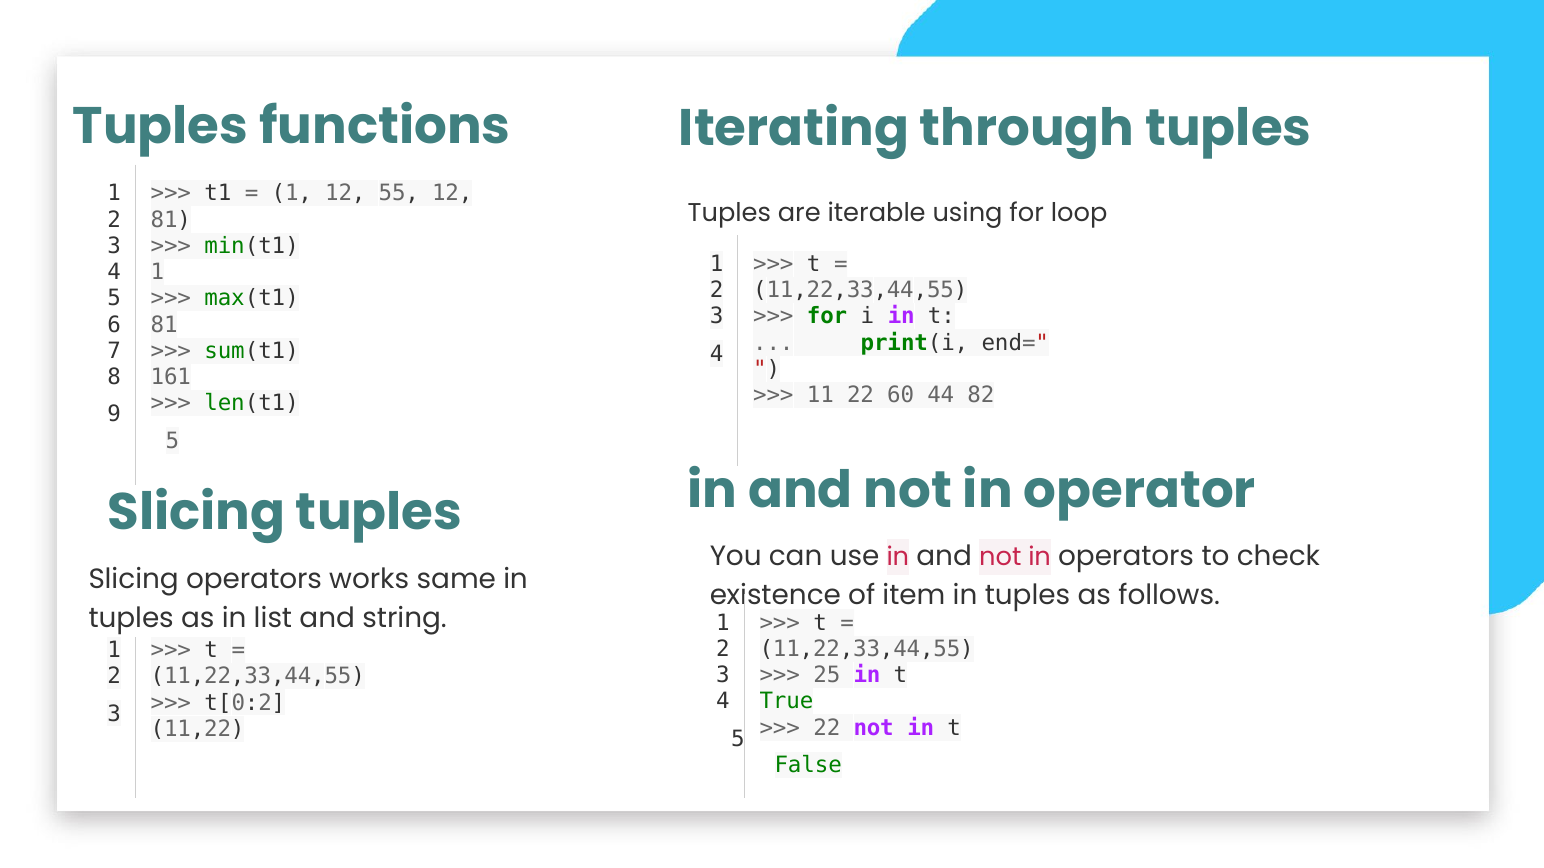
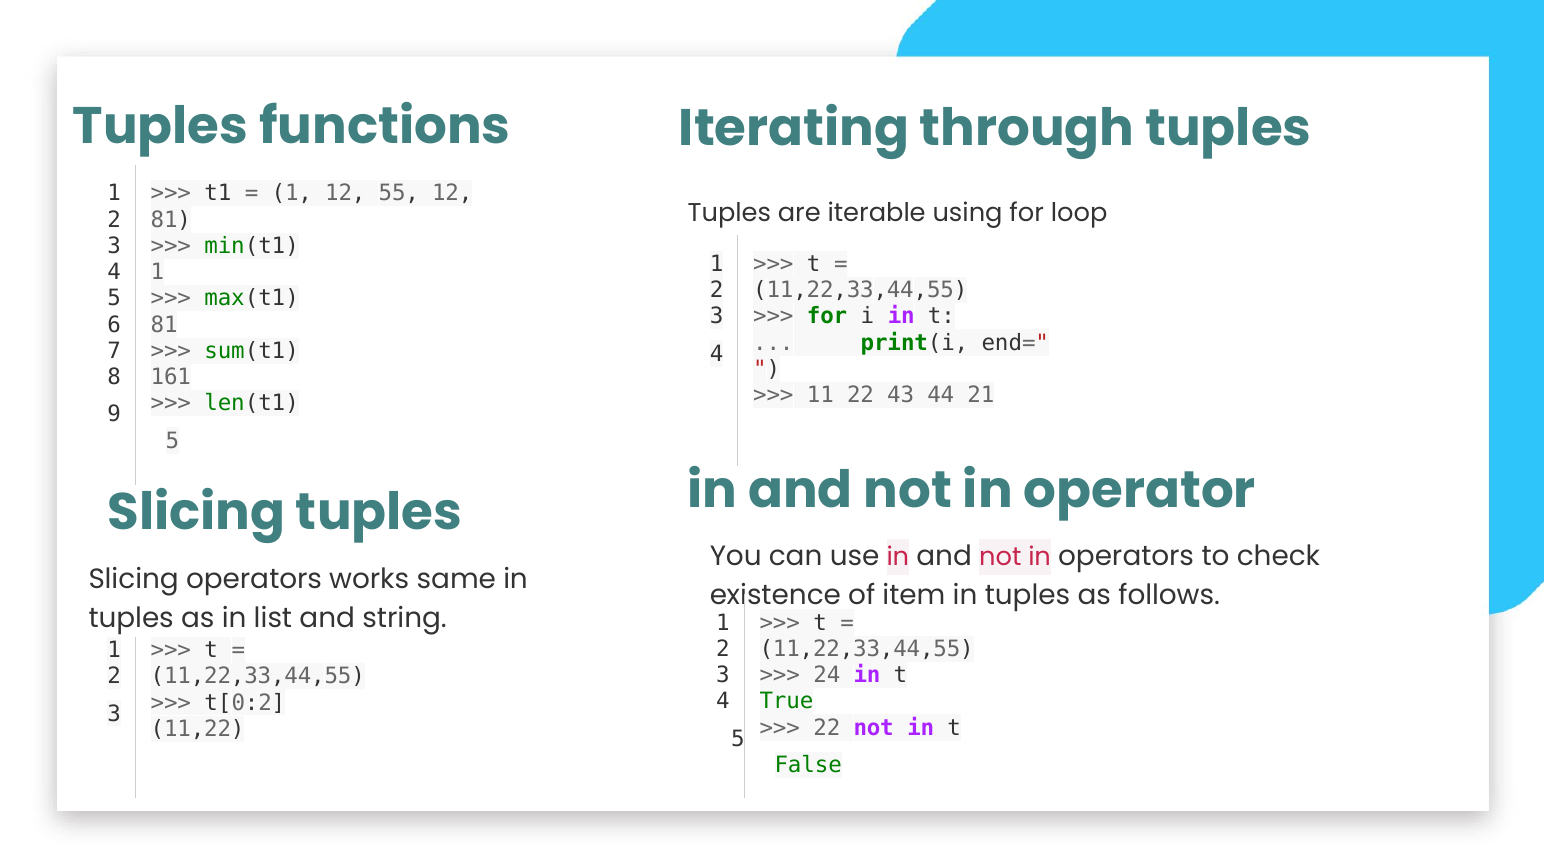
60: 60 -> 43
82: 82 -> 21
25: 25 -> 24
